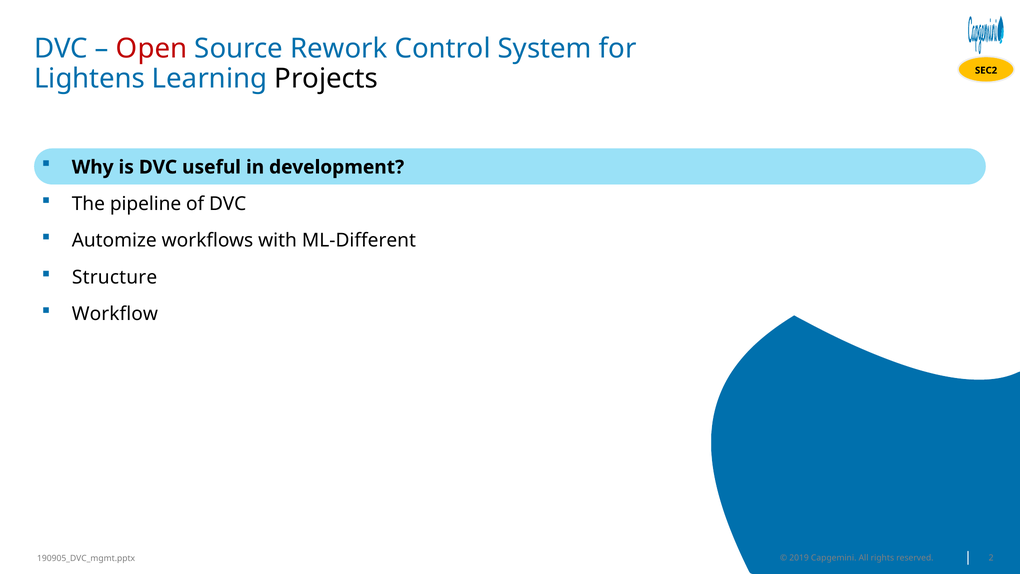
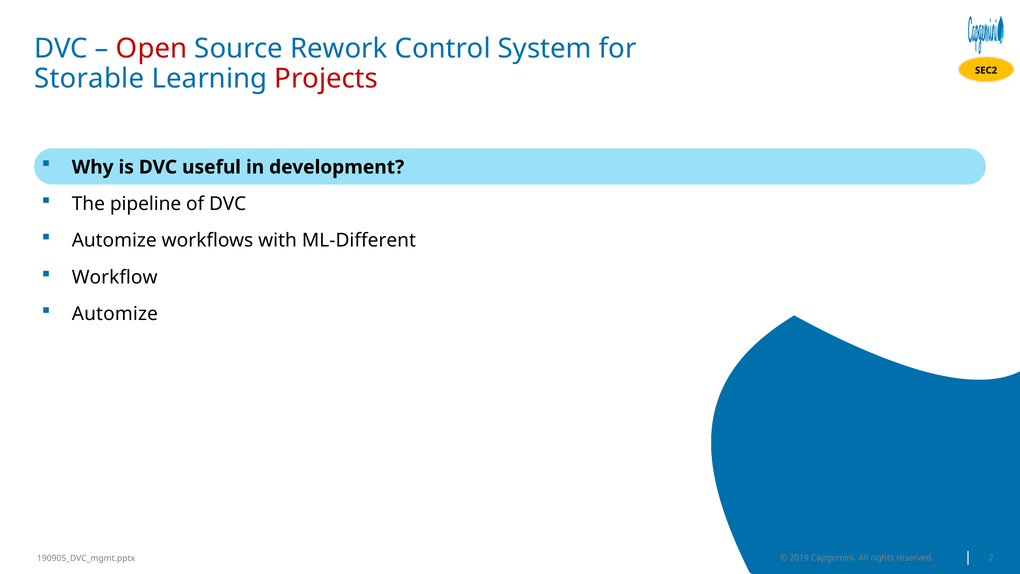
Lightens: Lightens -> Storable
Projects colour: black -> red
Structure: Structure -> Workflow
Workflow at (115, 314): Workflow -> Automize
